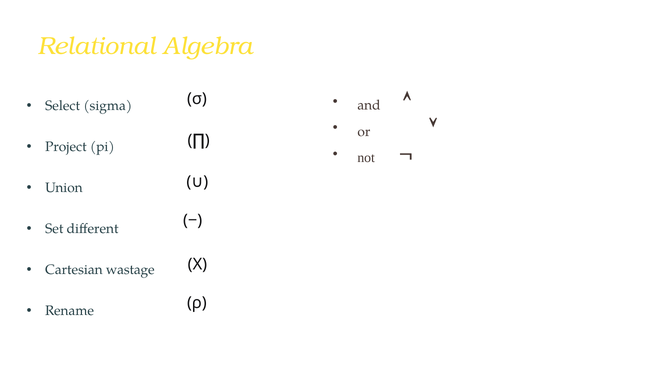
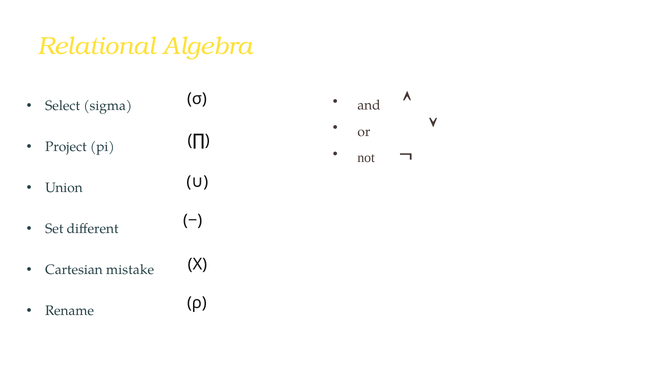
wastage: wastage -> mistake
